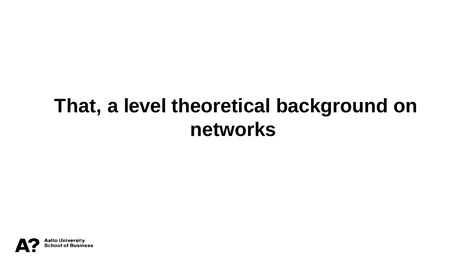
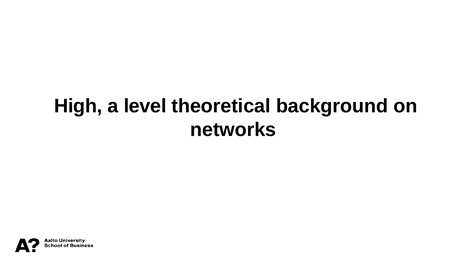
That: That -> High
